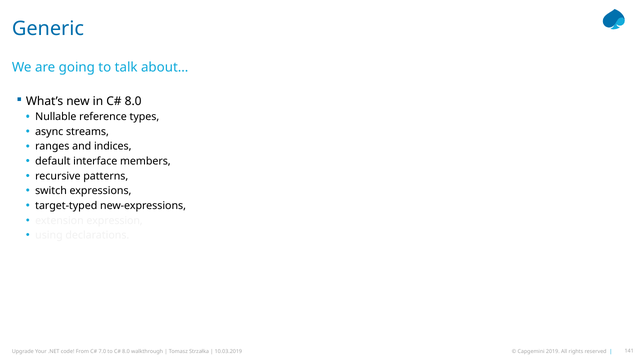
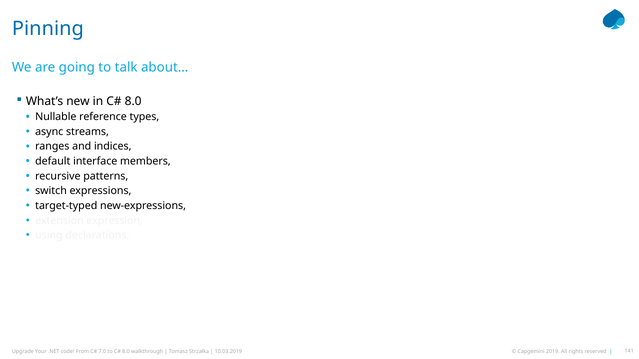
Generic: Generic -> Pinning
